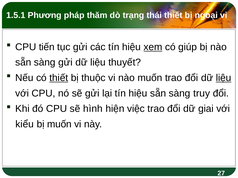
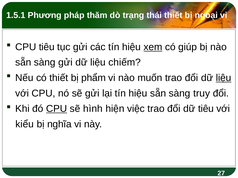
CPU tiến: tiến -> tiêu
thuyết: thuyết -> chiếm
thiết at (59, 78) underline: present -> none
thuộc: thuộc -> phẩm
CPU at (57, 109) underline: none -> present
dữ giai: giai -> tiêu
bị muốn: muốn -> nghĩa
